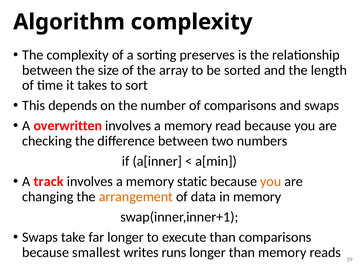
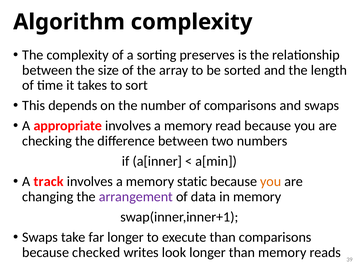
overwritten: overwritten -> appropriate
arrangement colour: orange -> purple
smallest: smallest -> checked
runs: runs -> look
